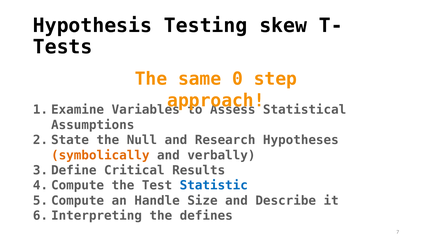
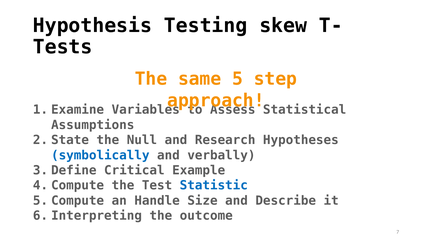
0: 0 -> 5
symbolically colour: orange -> blue
Results: Results -> Example
defines: defines -> outcome
